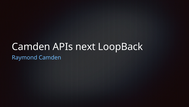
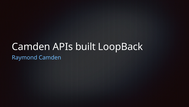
next: next -> built
